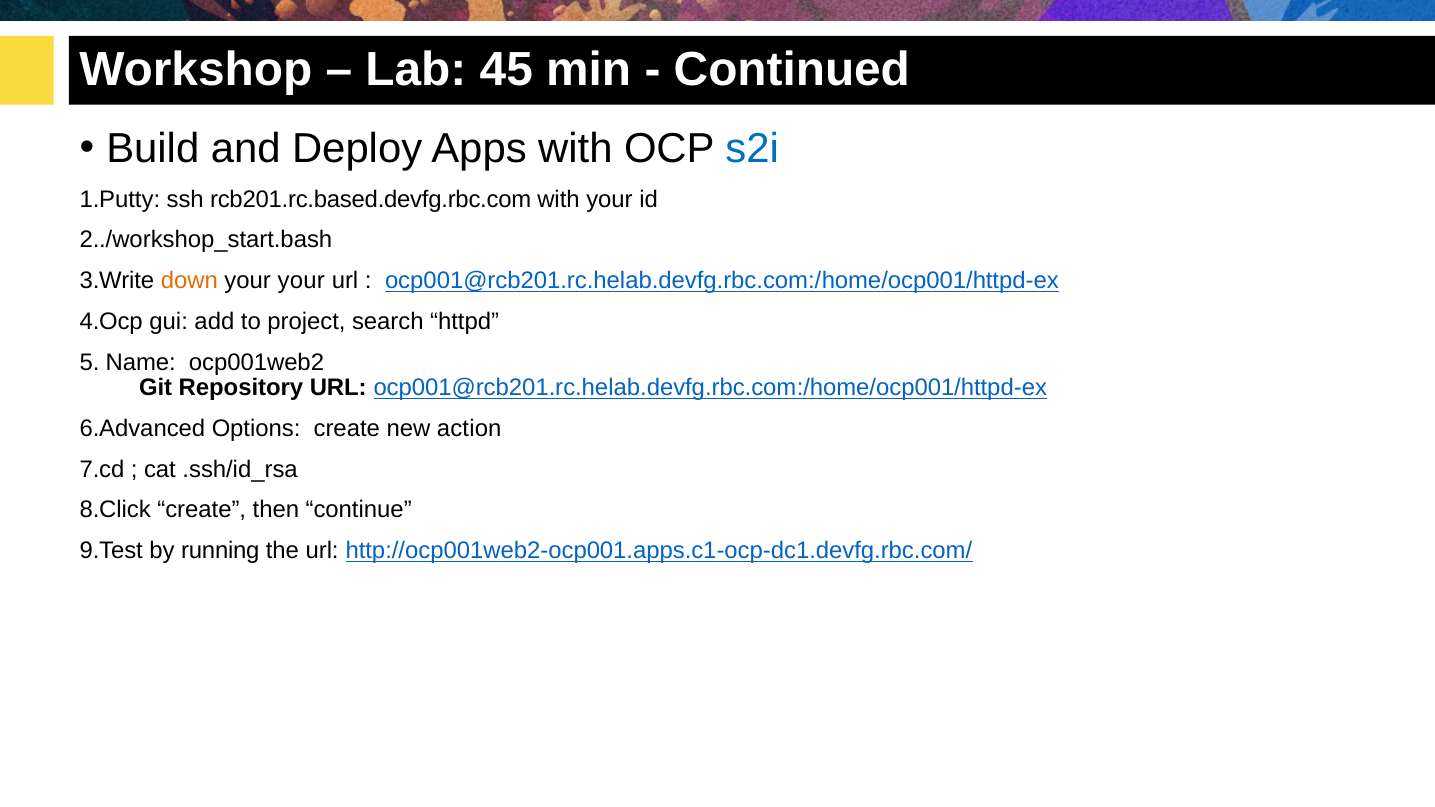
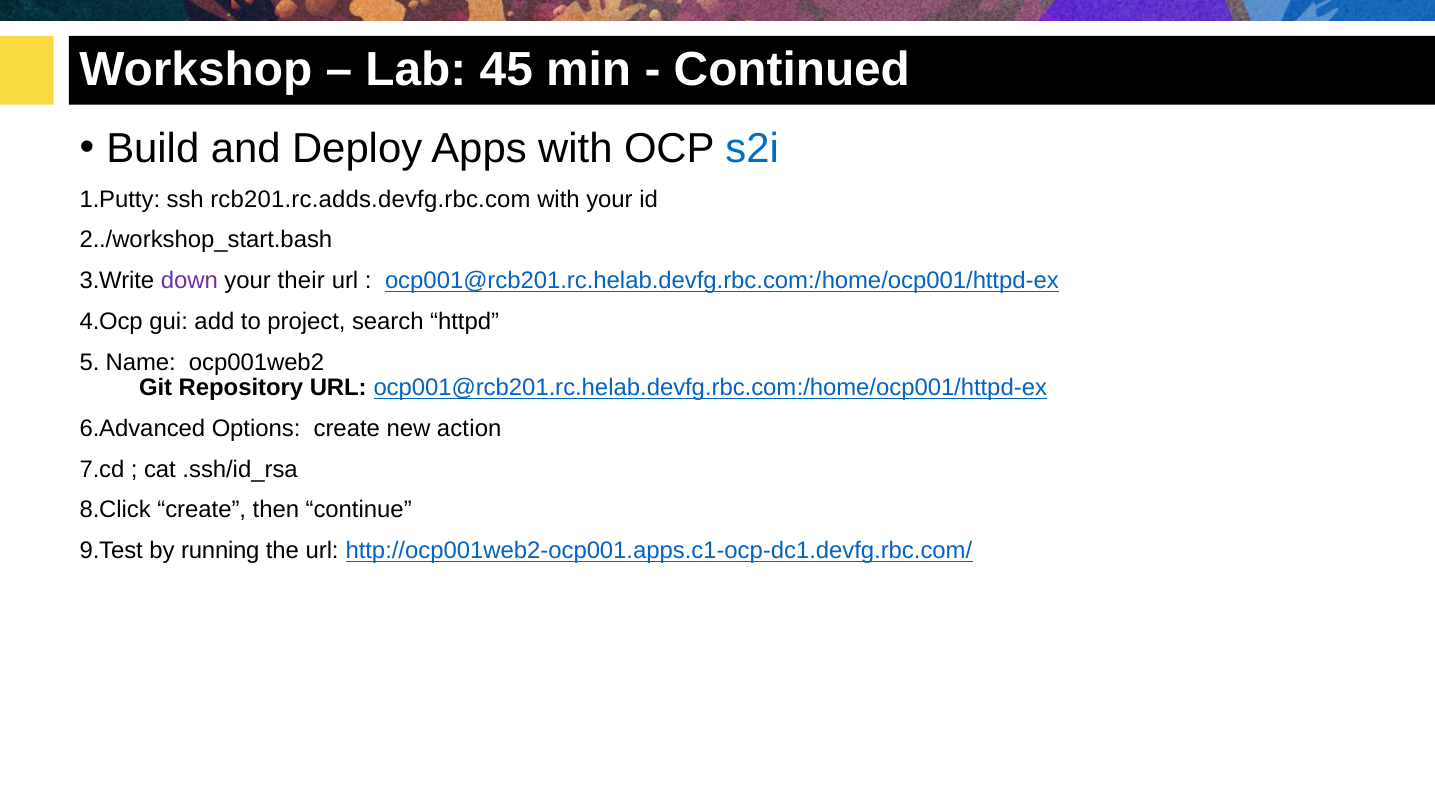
rcb201.rc.based.devfg.rbc.com: rcb201.rc.based.devfg.rbc.com -> rcb201.rc.adds.devfg.rbc.com
down colour: orange -> purple
your your: your -> their
